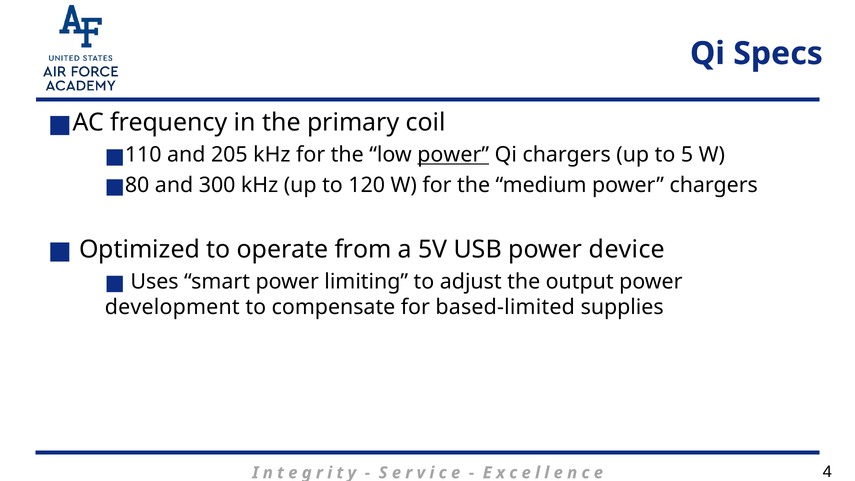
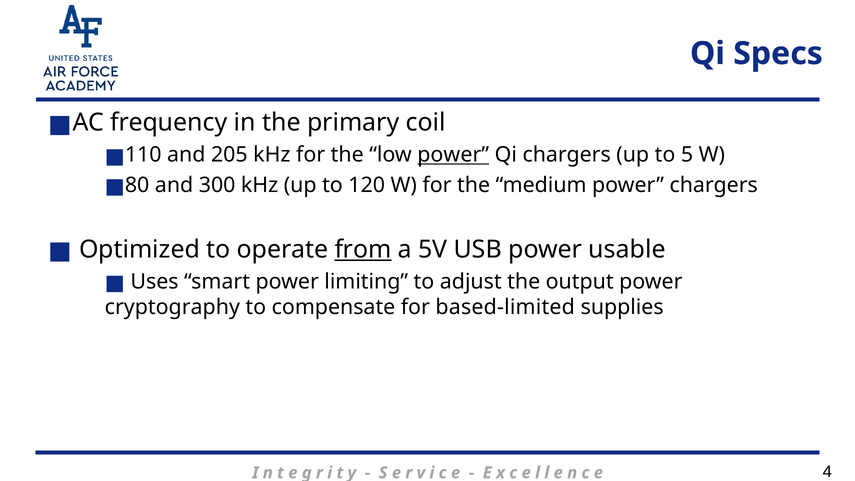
from underline: none -> present
device: device -> usable
development: development -> cryptography
